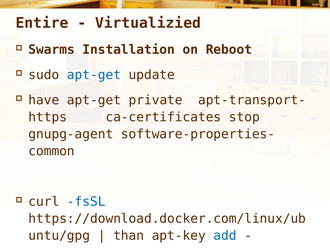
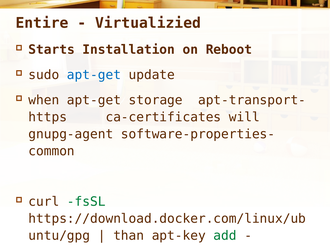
Swarms: Swarms -> Starts
have: have -> when
private: private -> storage
stop: stop -> will
fsSL colour: blue -> green
add colour: blue -> green
